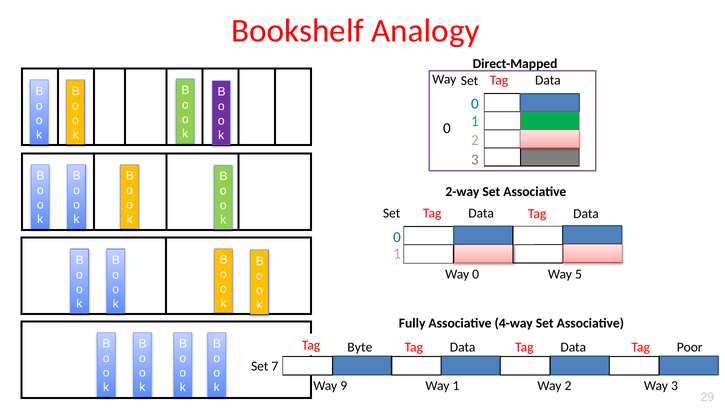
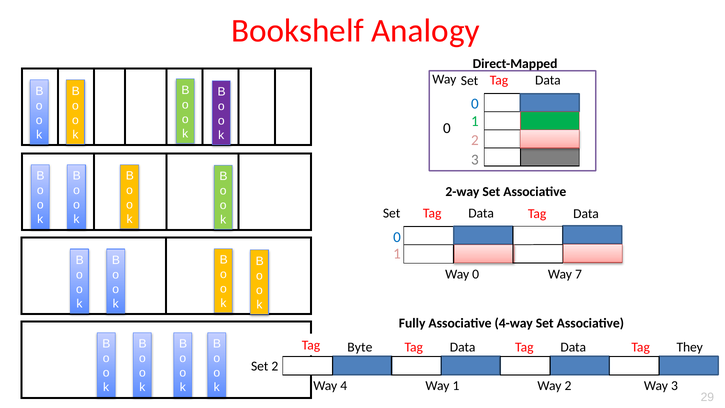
5: 5 -> 7
Poor: Poor -> They
Set 7: 7 -> 2
9: 9 -> 4
